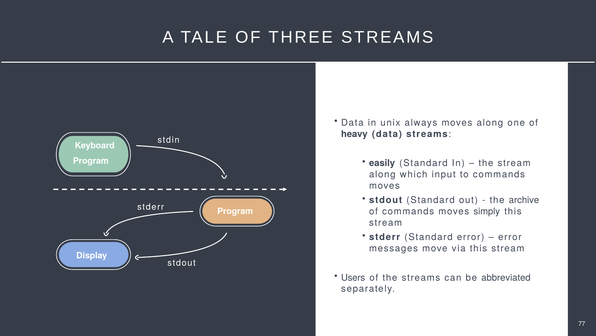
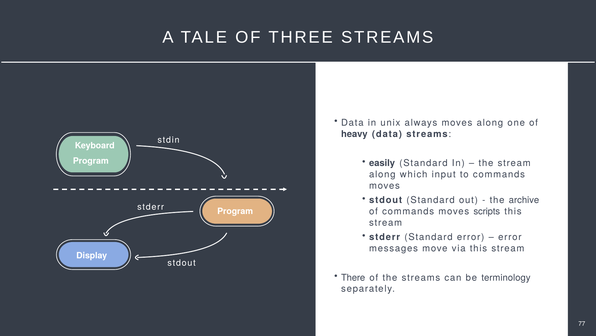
simply: simply -> scripts
Users: Users -> There
abbreviated: abbreviated -> terminology
